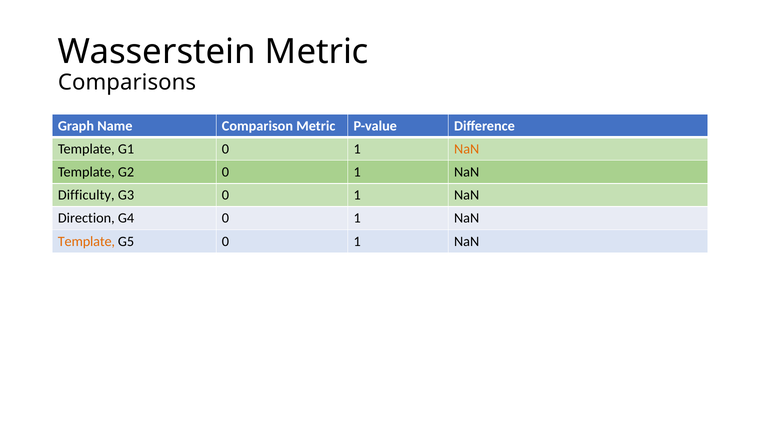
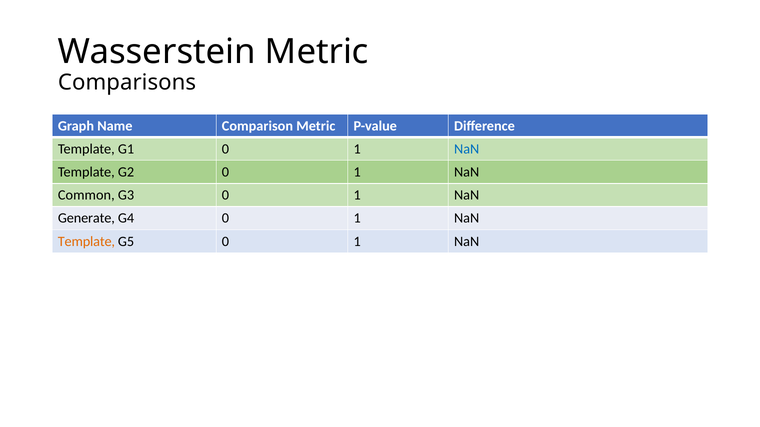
NaN at (467, 149) colour: orange -> blue
Difficulty: Difficulty -> Common
Direction: Direction -> Generate
